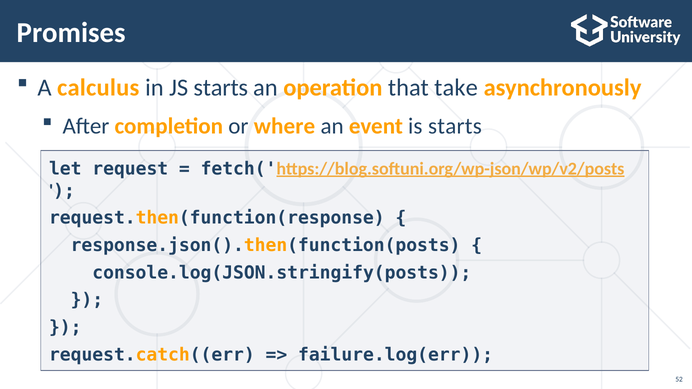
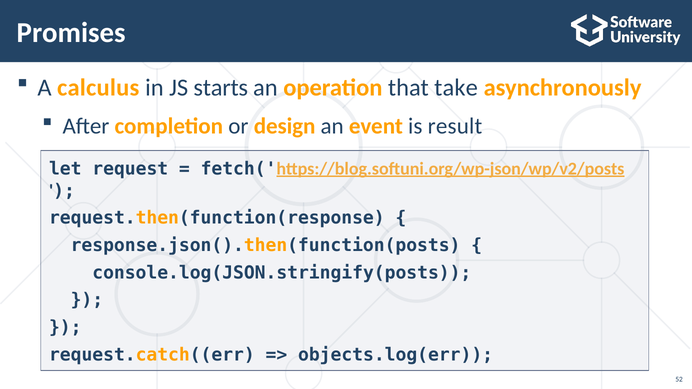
where: where -> design
is starts: starts -> result
failure.log(err: failure.log(err -> objects.log(err
